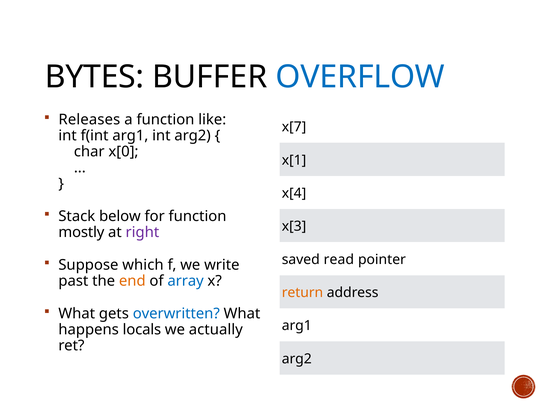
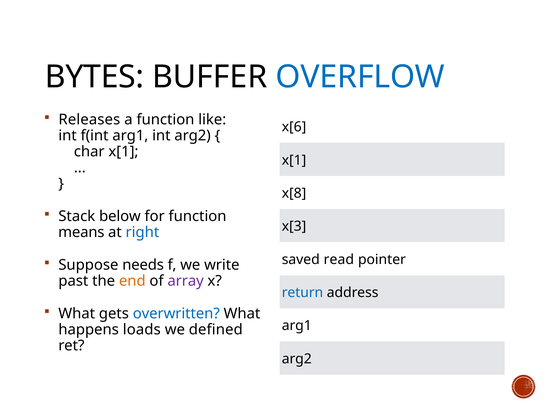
x[7: x[7 -> x[6
char x[0: x[0 -> x[1
x[4: x[4 -> x[8
mostly: mostly -> means
right colour: purple -> blue
which: which -> needs
array colour: blue -> purple
return colour: orange -> blue
locals: locals -> loads
actually: actually -> defined
